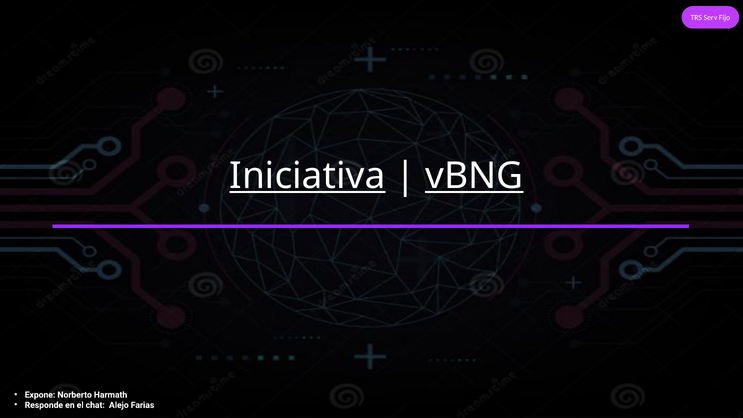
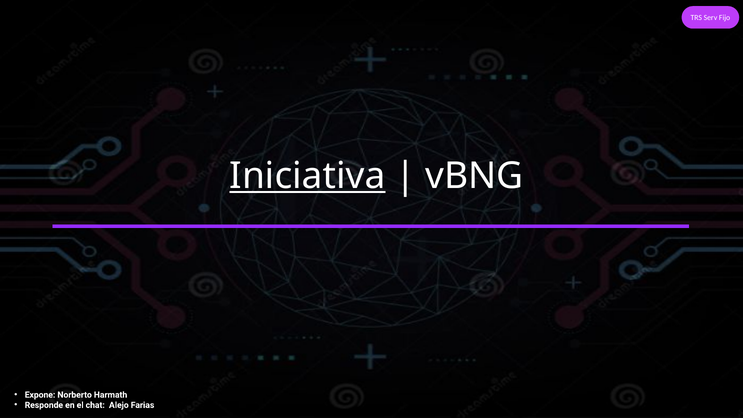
vBNG underline: present -> none
